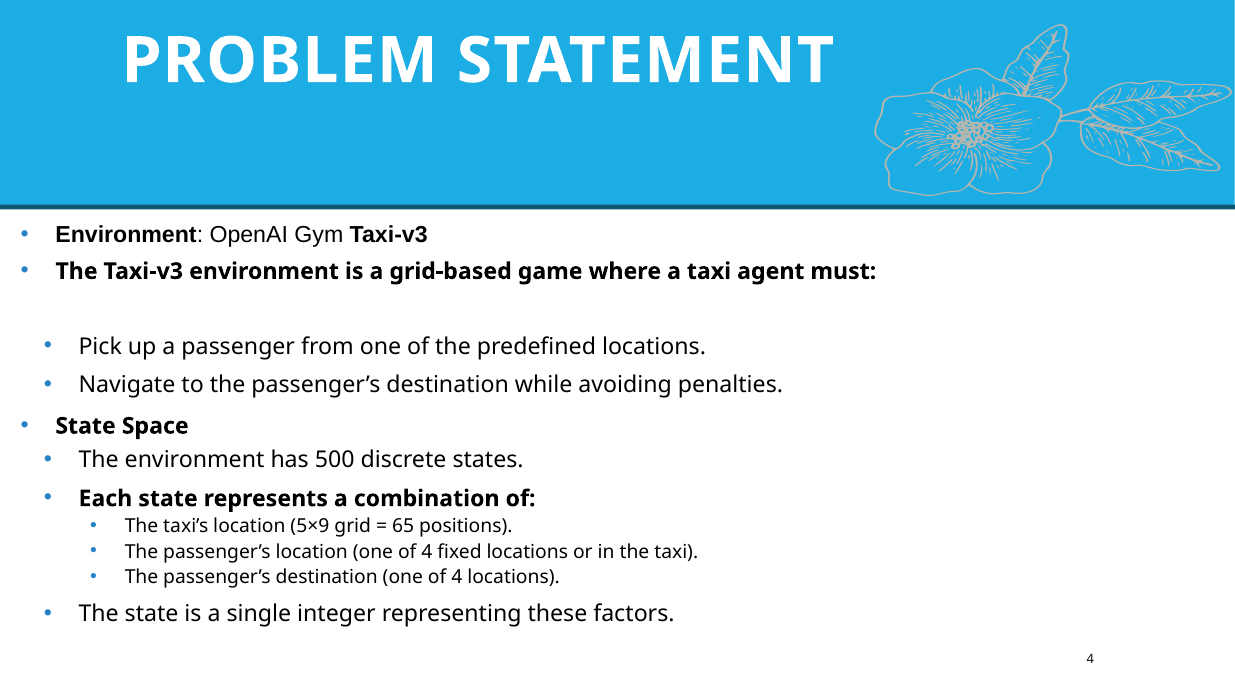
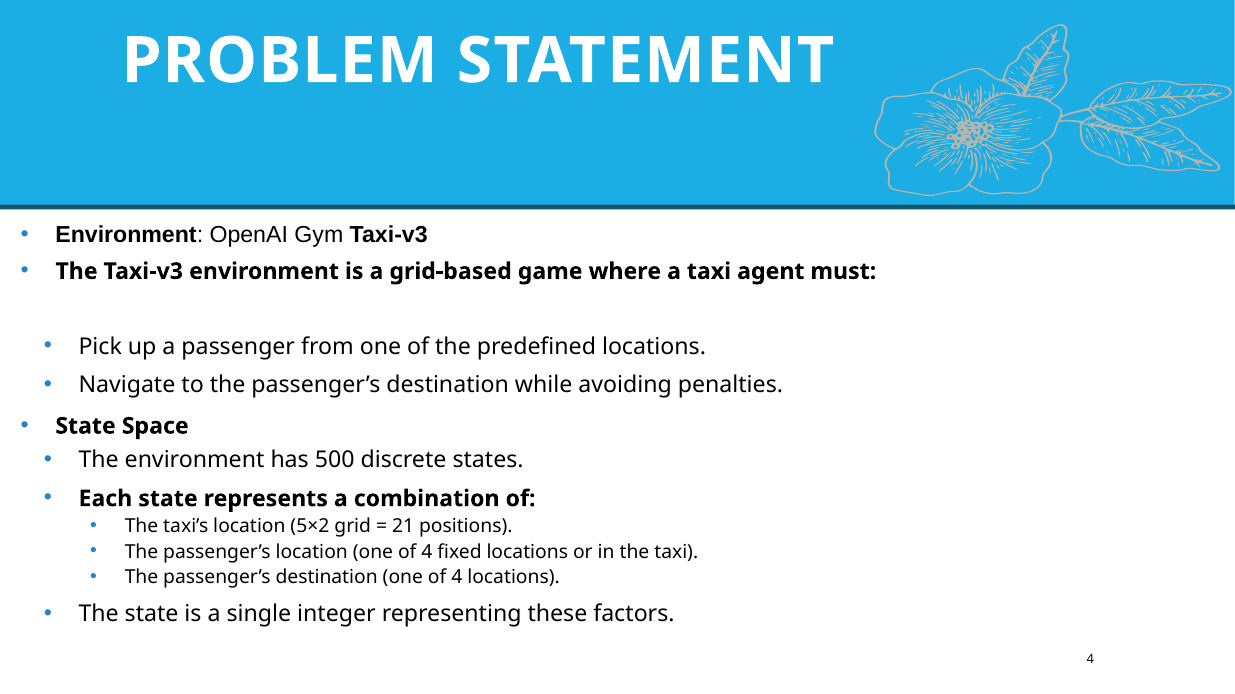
5×9: 5×9 -> 5×2
65: 65 -> 21
